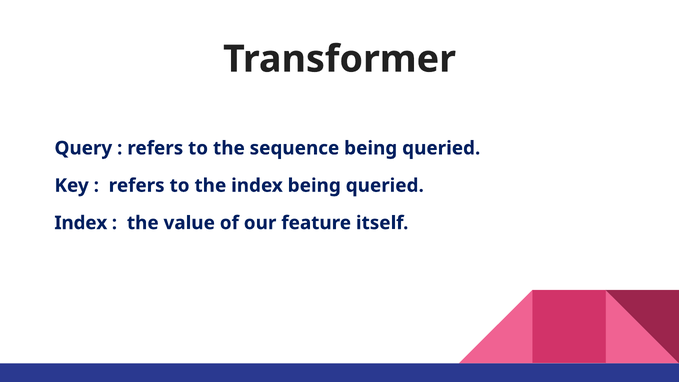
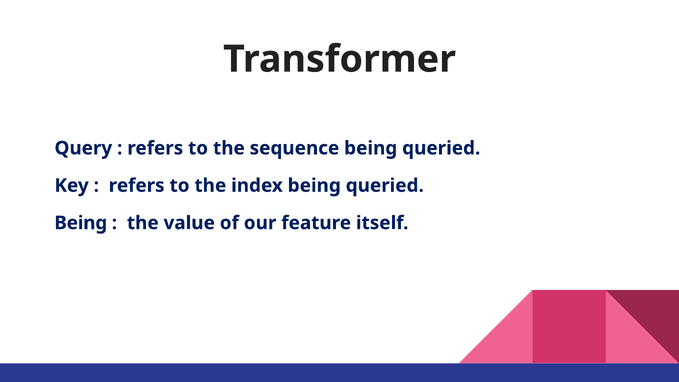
Index at (81, 223): Index -> Being
